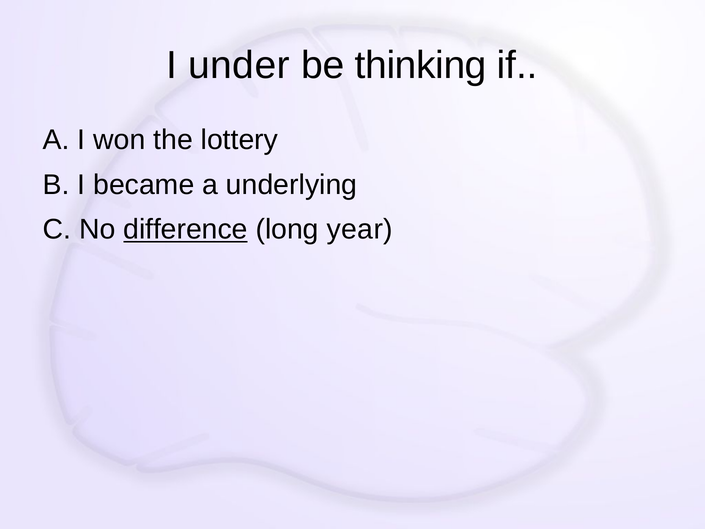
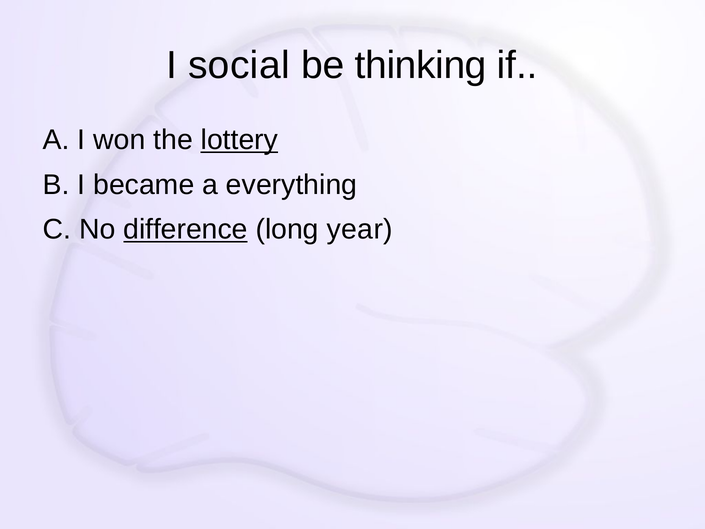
under: under -> social
lottery underline: none -> present
underlying: underlying -> everything
